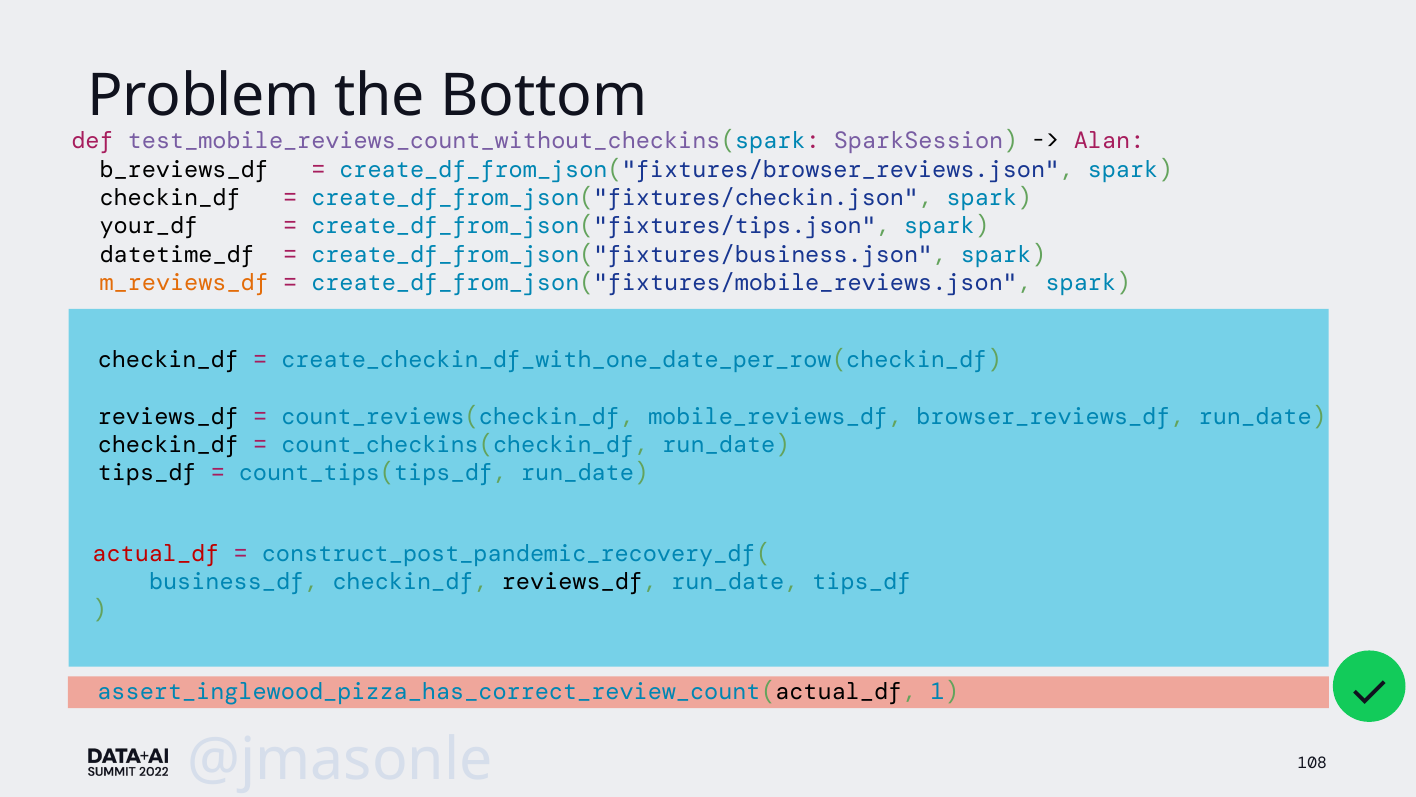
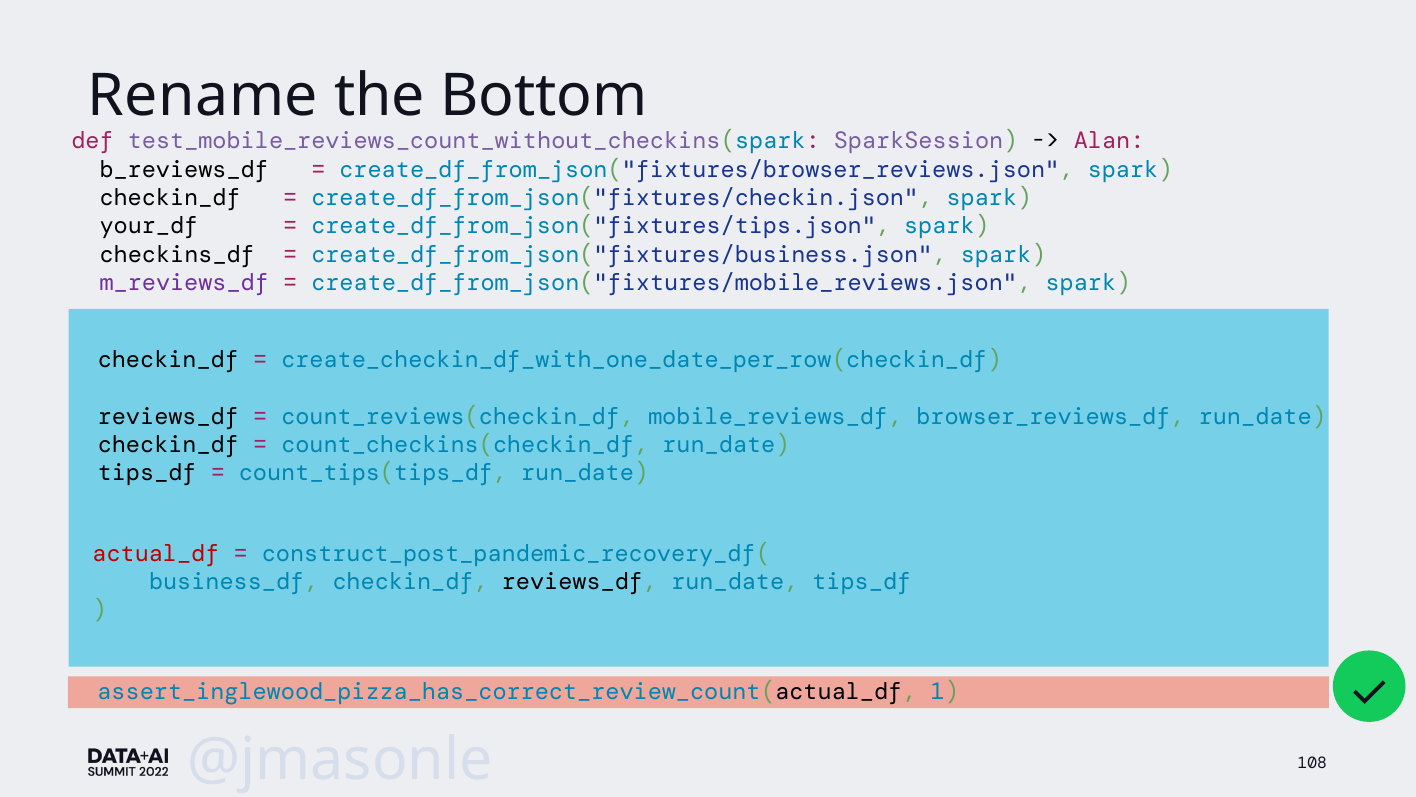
Problem: Problem -> Rename
datetime_df: datetime_df -> checkins_df
m_reviews_df colour: orange -> purple
